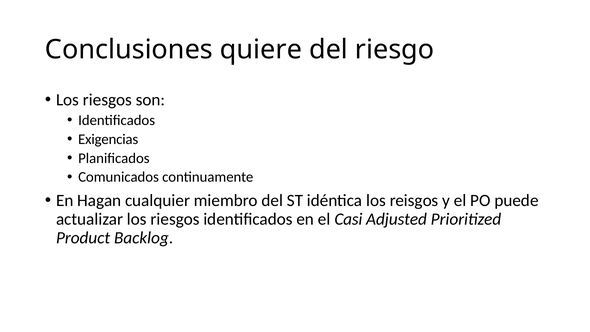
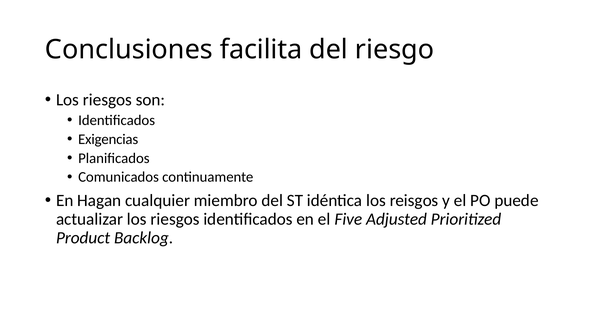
quiere: quiere -> facilita
Casi: Casi -> Five
